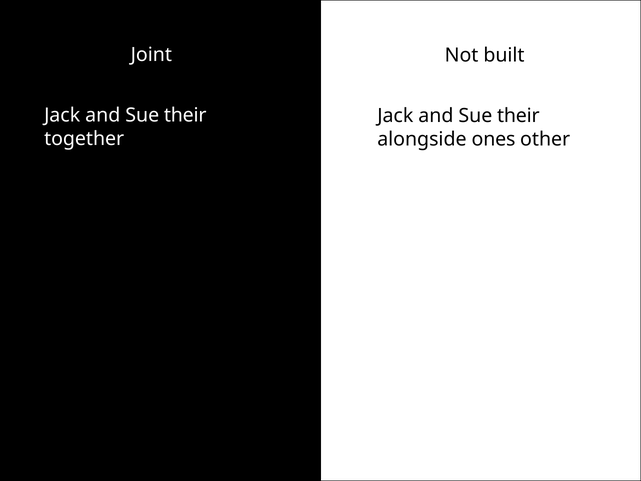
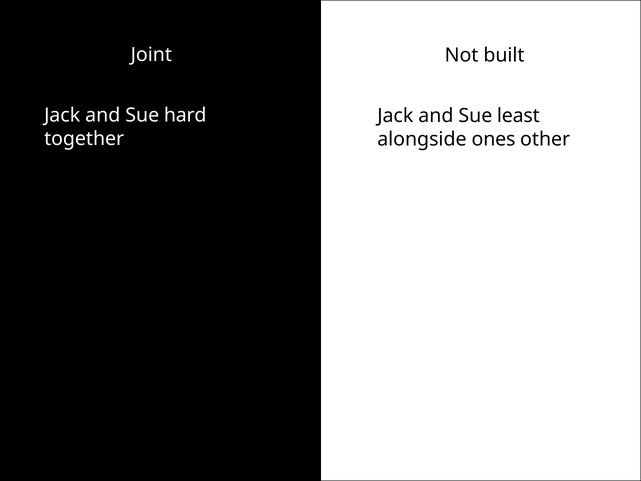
their at (185, 115): their -> hard
their at (518, 116): their -> least
